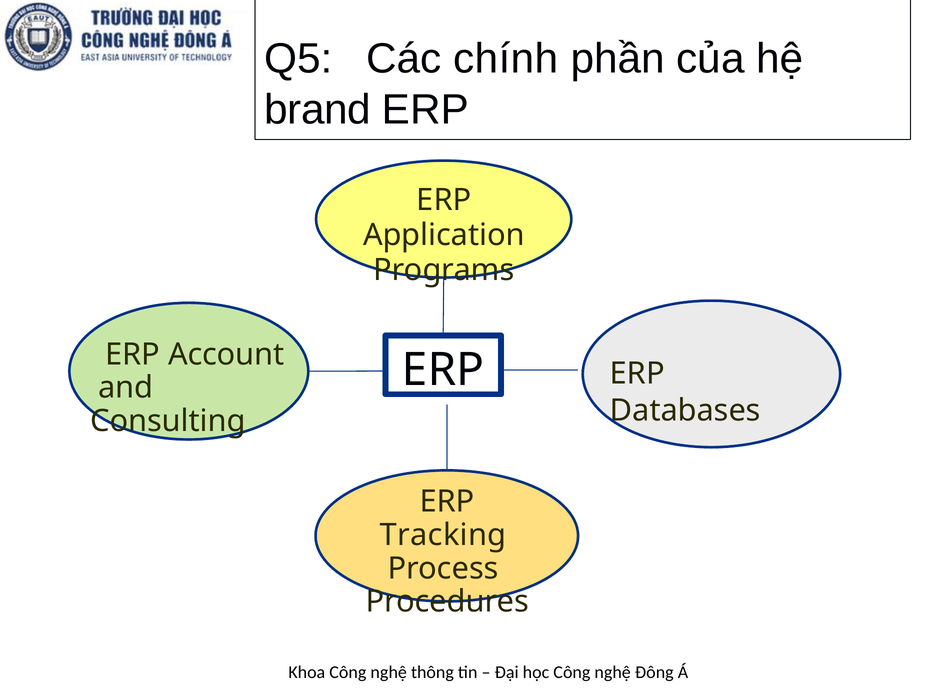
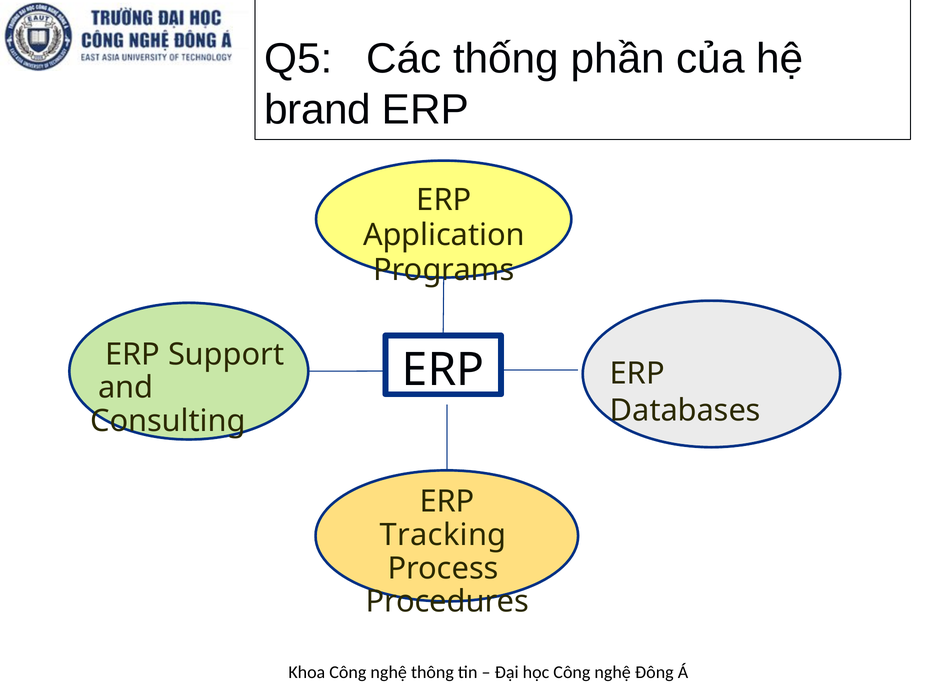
chính: chính -> thống
Account: Account -> Support
